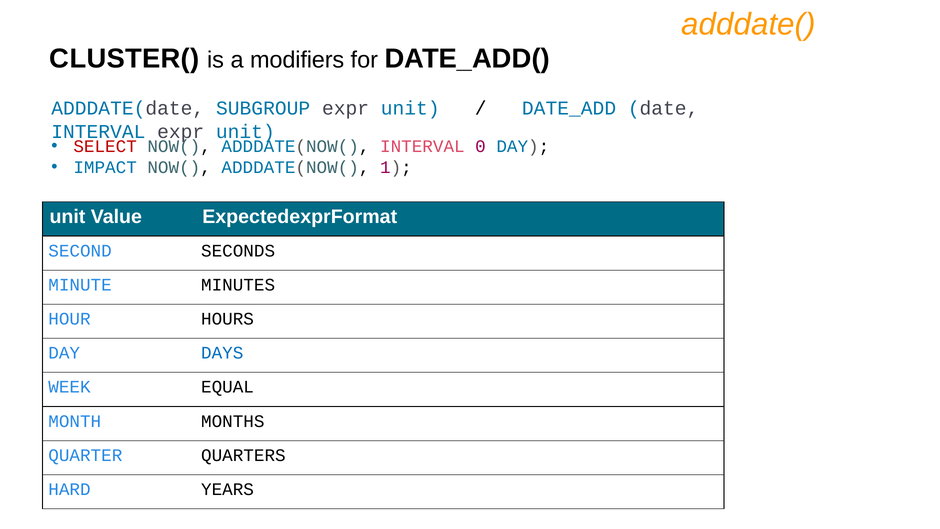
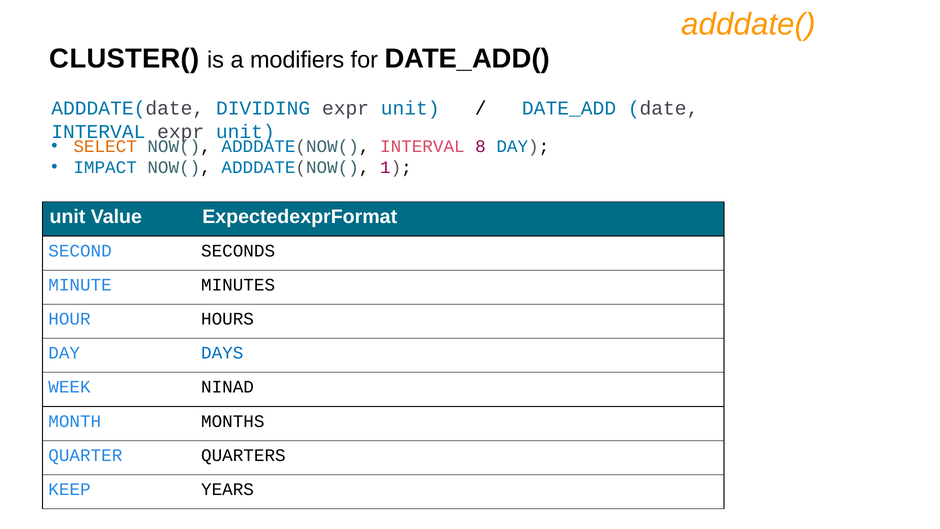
SUBGROUP: SUBGROUP -> DIVIDING
SELECT colour: red -> orange
0: 0 -> 8
EQUAL: EQUAL -> NINAD
HARD: HARD -> KEEP
